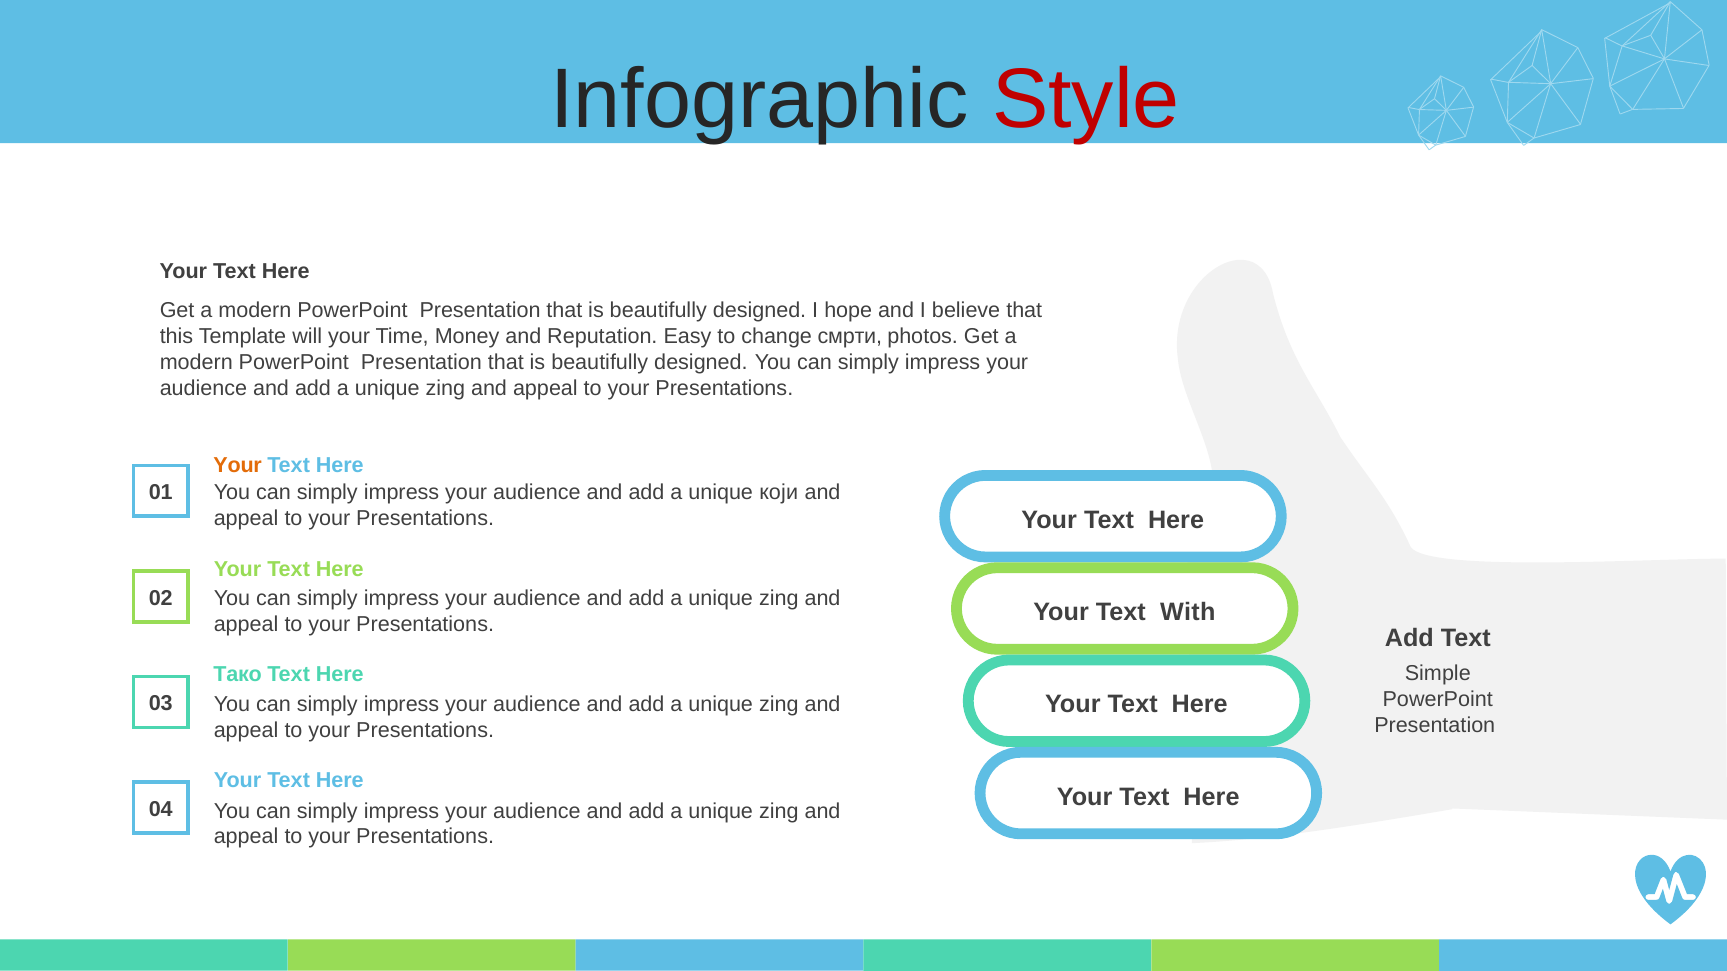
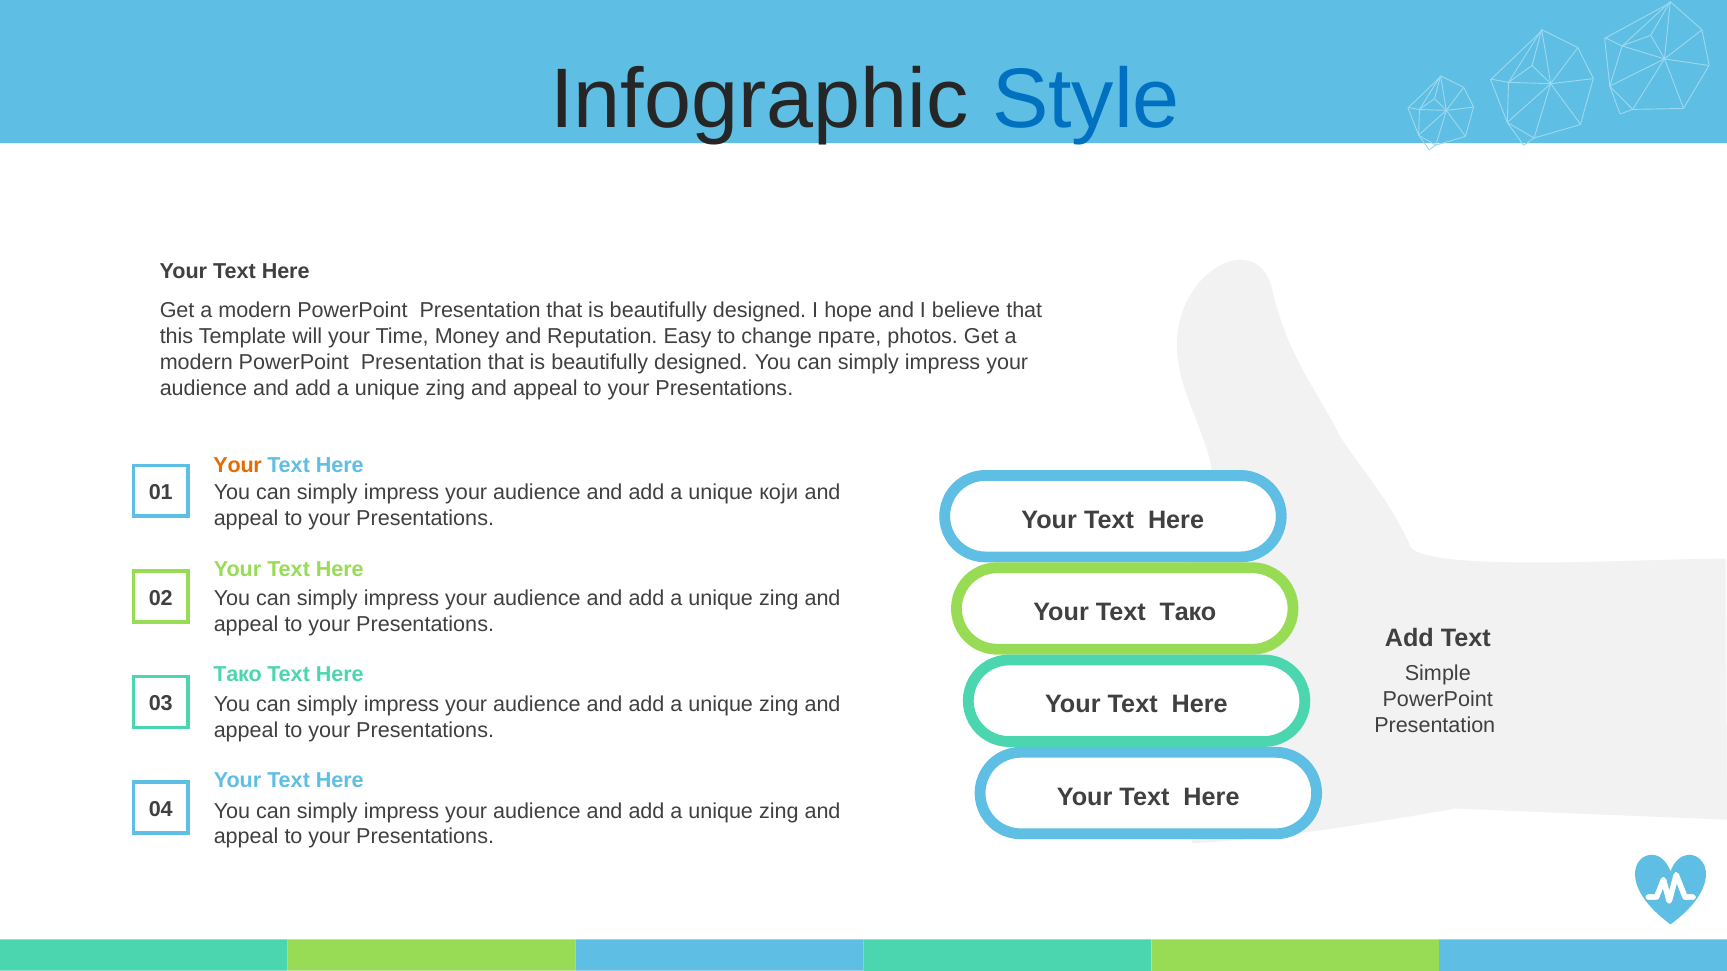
Style colour: red -> blue
смрти: смрти -> прате
Text With: With -> Тако
